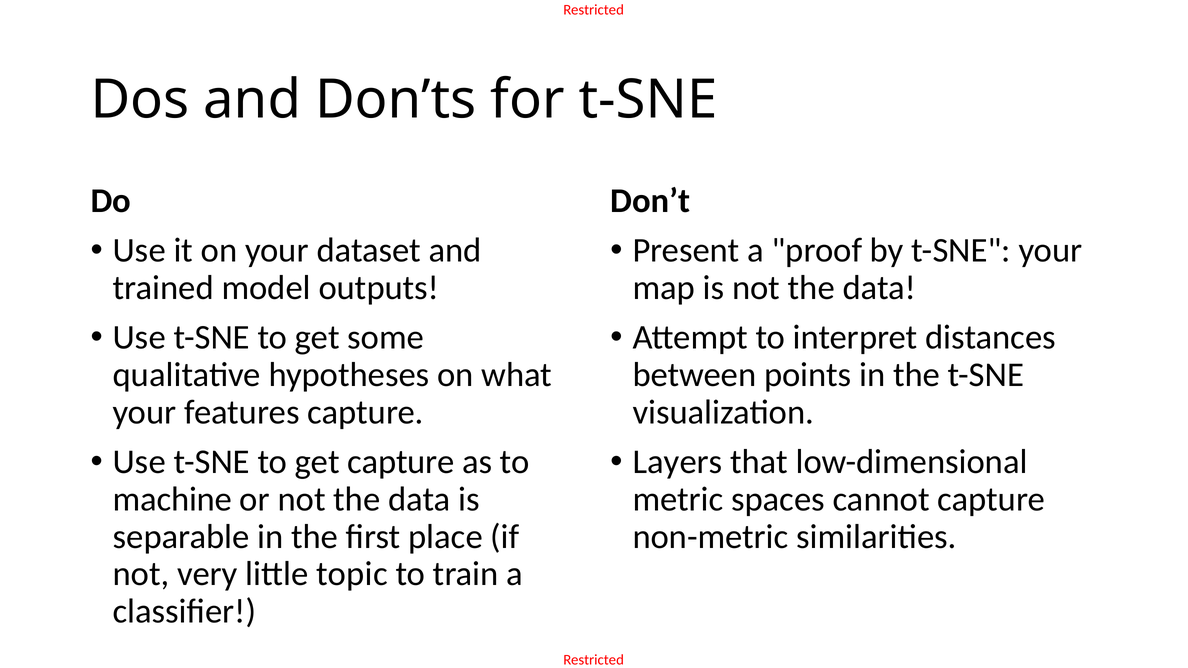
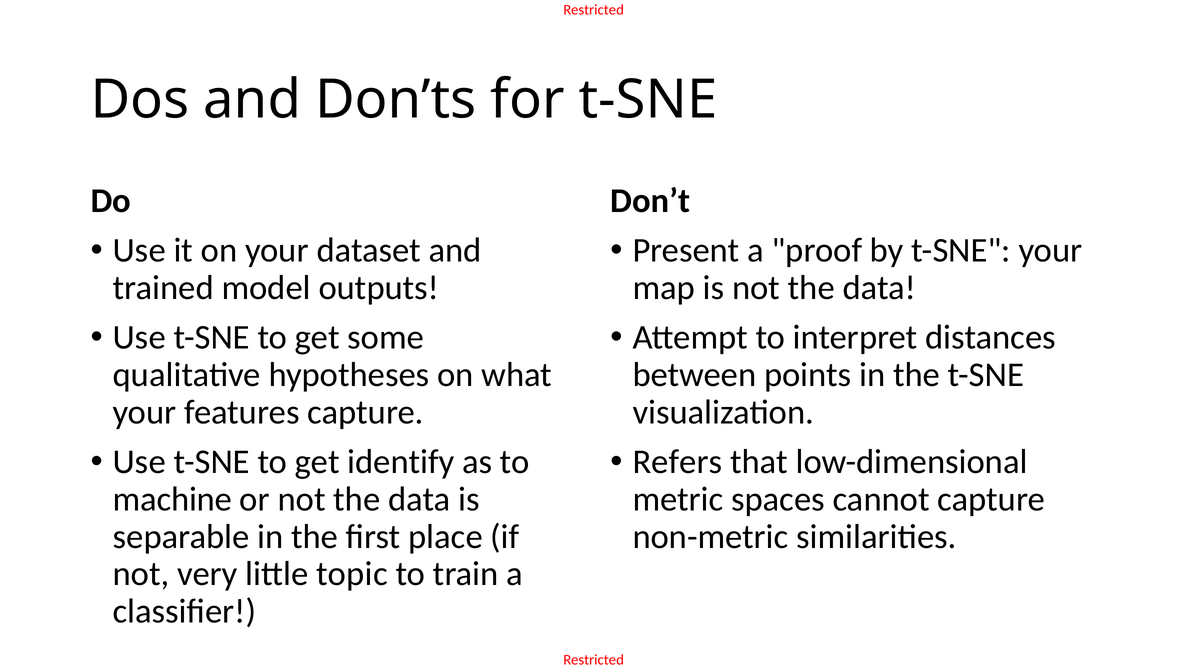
get capture: capture -> identify
Layers: Layers -> Refers
